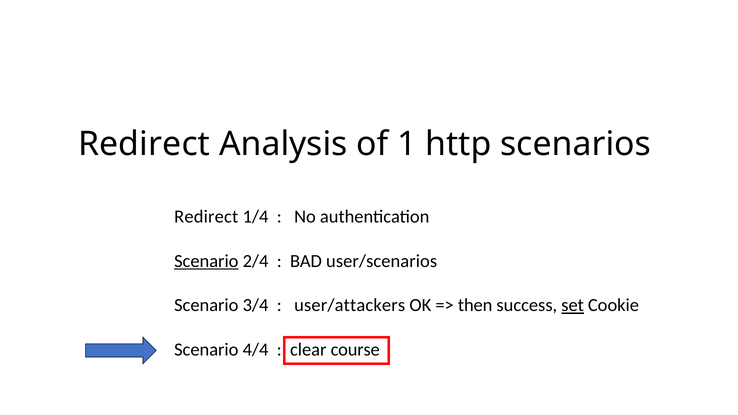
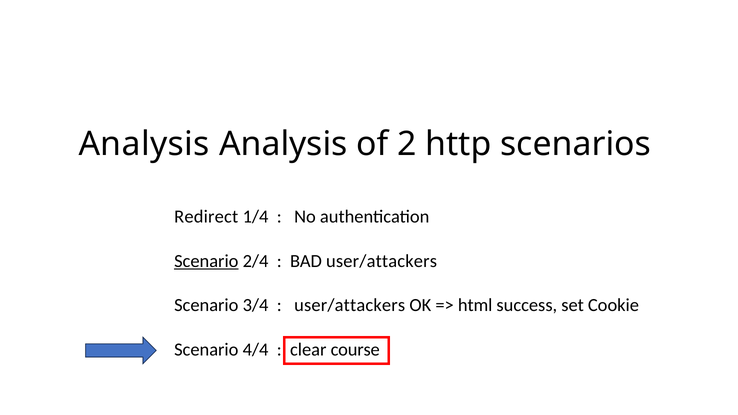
Redirect at (144, 144): Redirect -> Analysis
1: 1 -> 2
BAD user/scenarios: user/scenarios -> user/attackers
then: then -> html
set underline: present -> none
